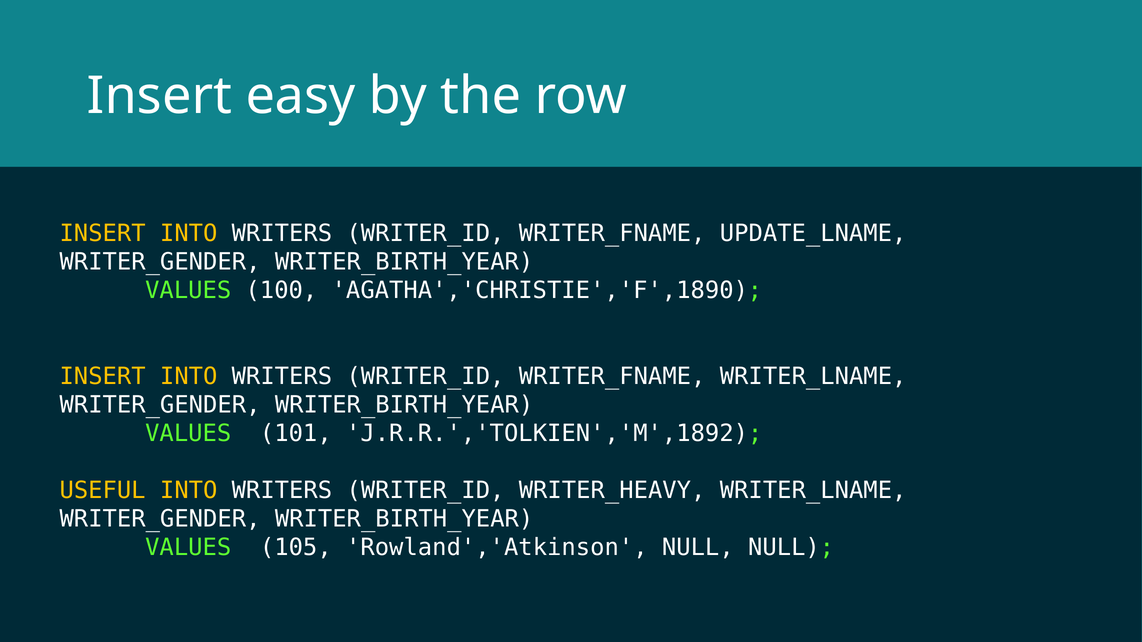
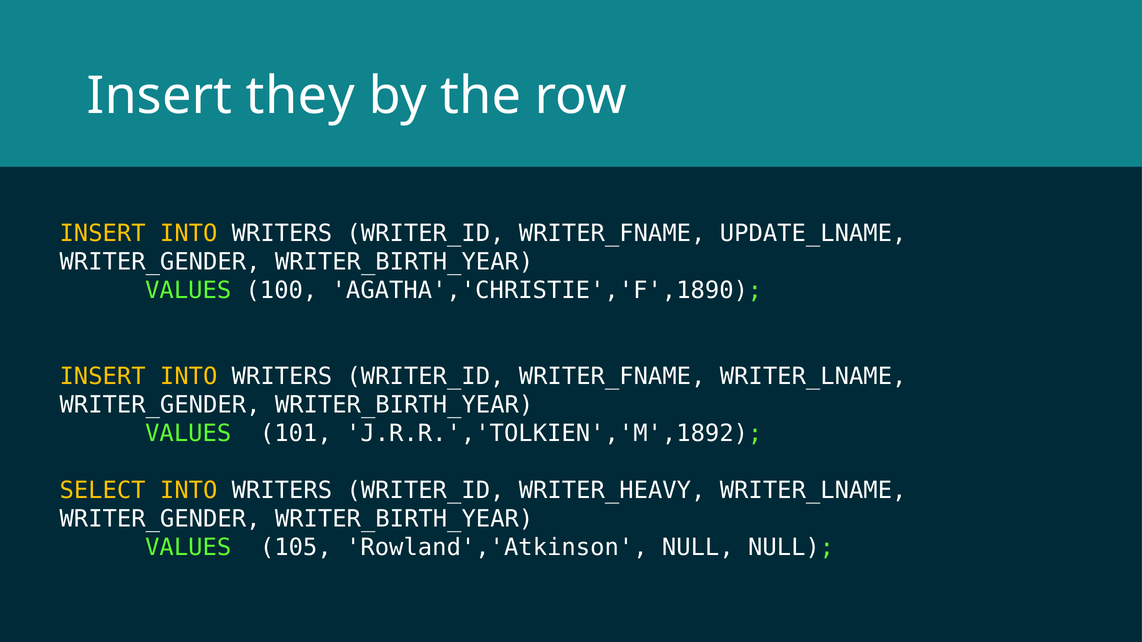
easy: easy -> they
USEFUL: USEFUL -> SELECT
